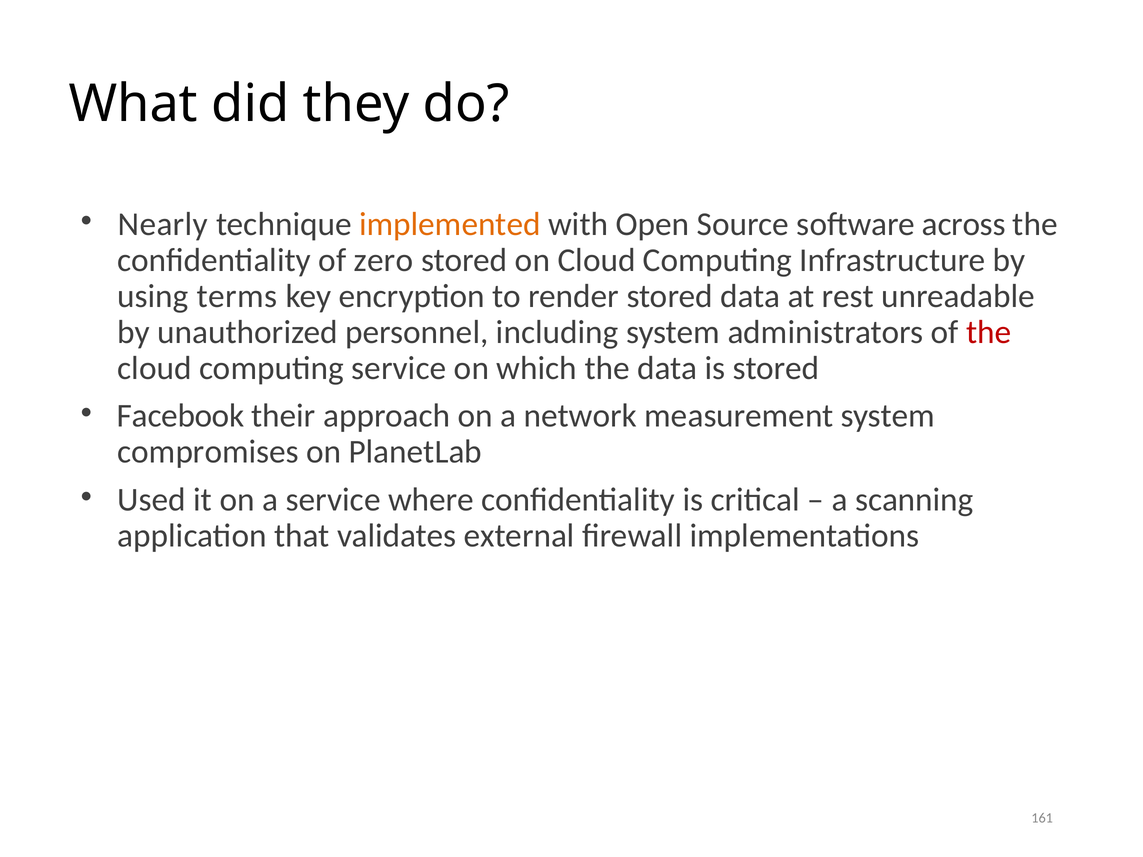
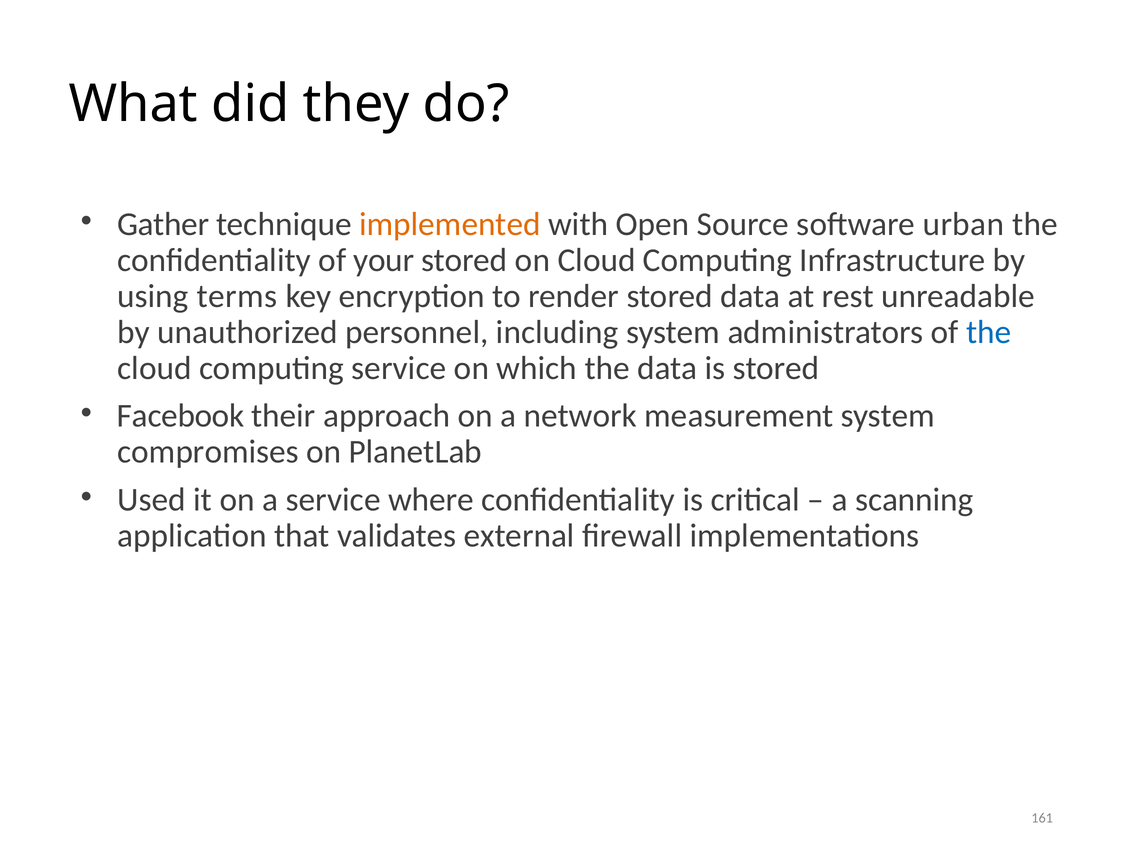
Nearly: Nearly -> Gather
across: across -> urban
zero: zero -> your
the at (989, 332) colour: red -> blue
